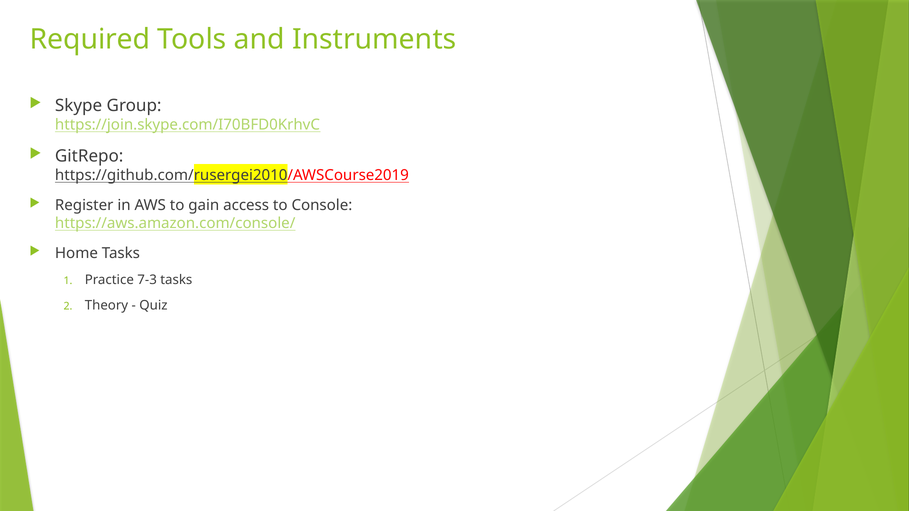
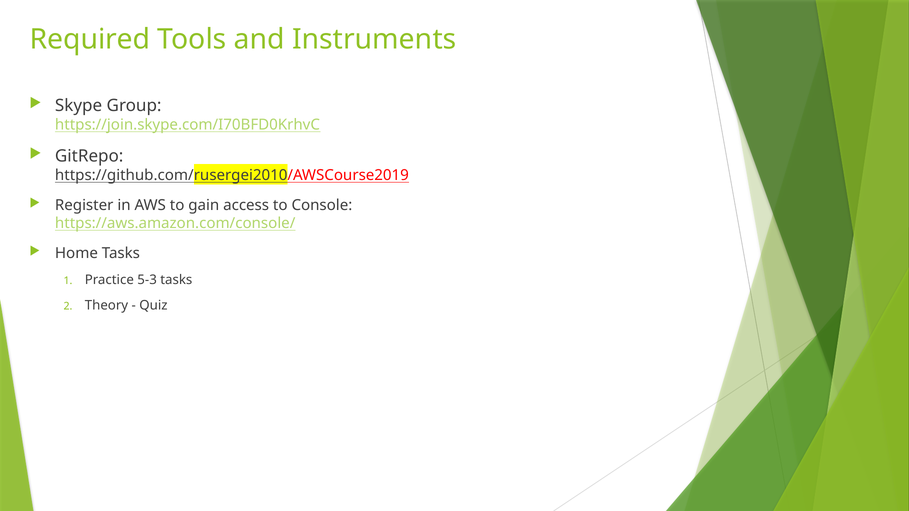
7-3: 7-3 -> 5-3
